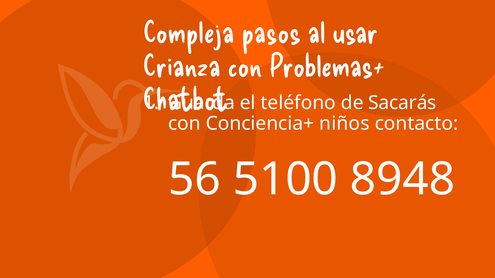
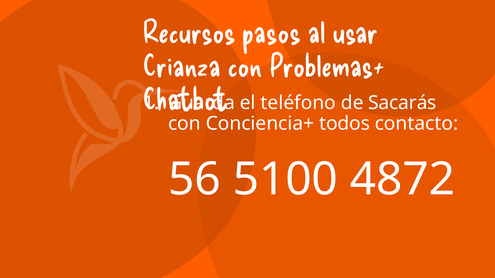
Compleja: Compleja -> Recursos
niños: niños -> todos
8948: 8948 -> 4872
